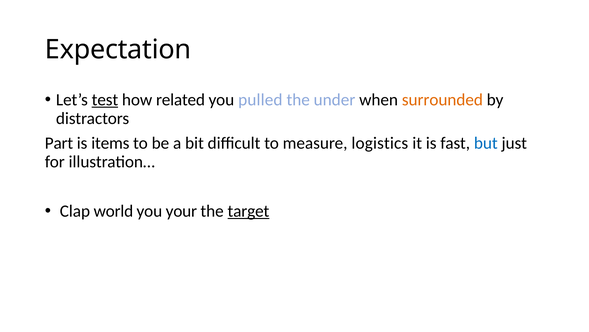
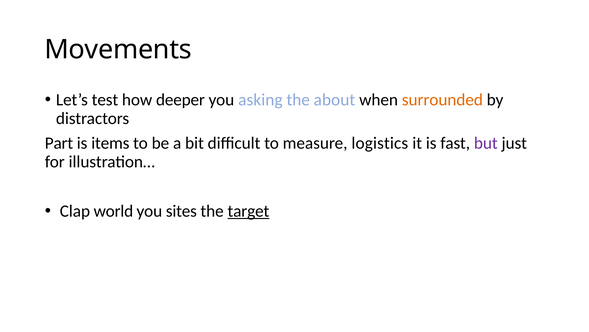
Expectation: Expectation -> Movements
test underline: present -> none
related: related -> deeper
pulled: pulled -> asking
under: under -> about
but colour: blue -> purple
your: your -> sites
